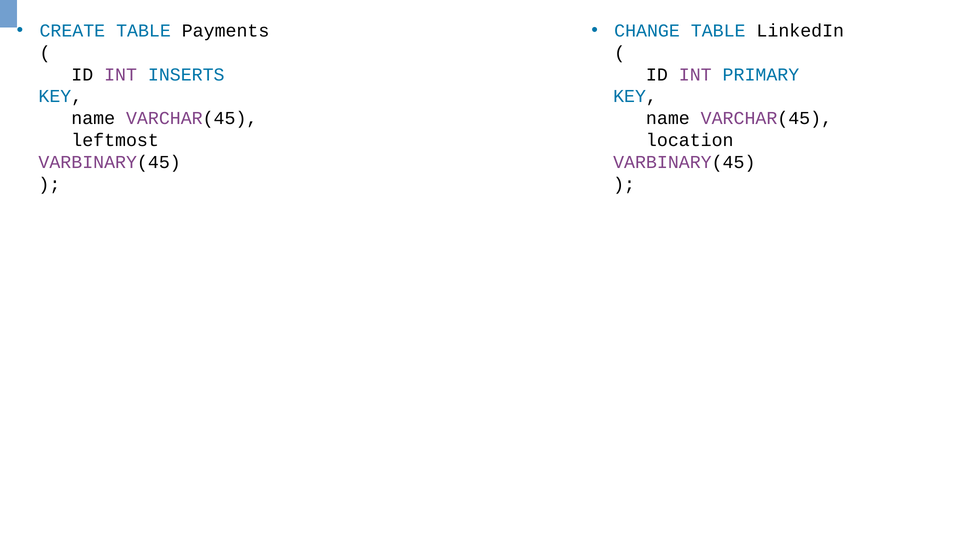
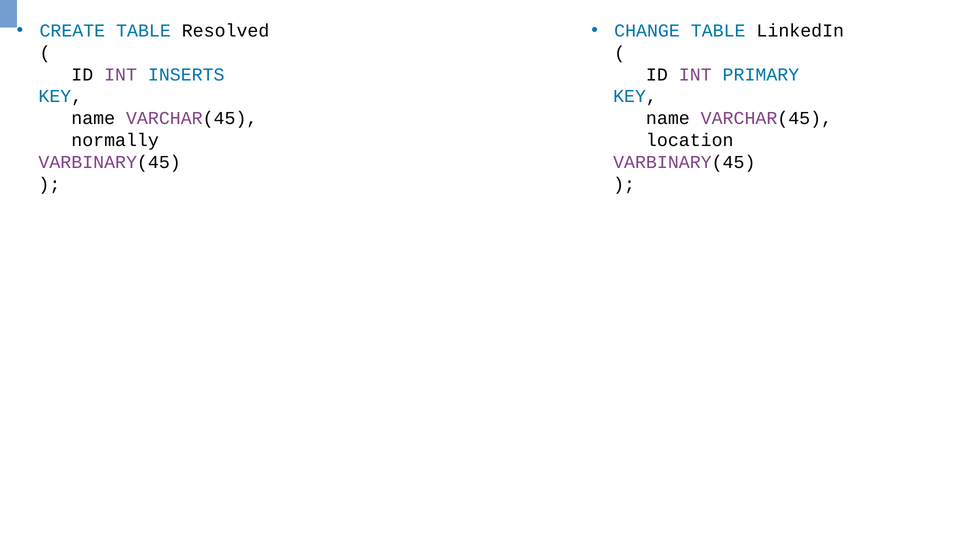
Payments: Payments -> Resolved
leftmost: leftmost -> normally
